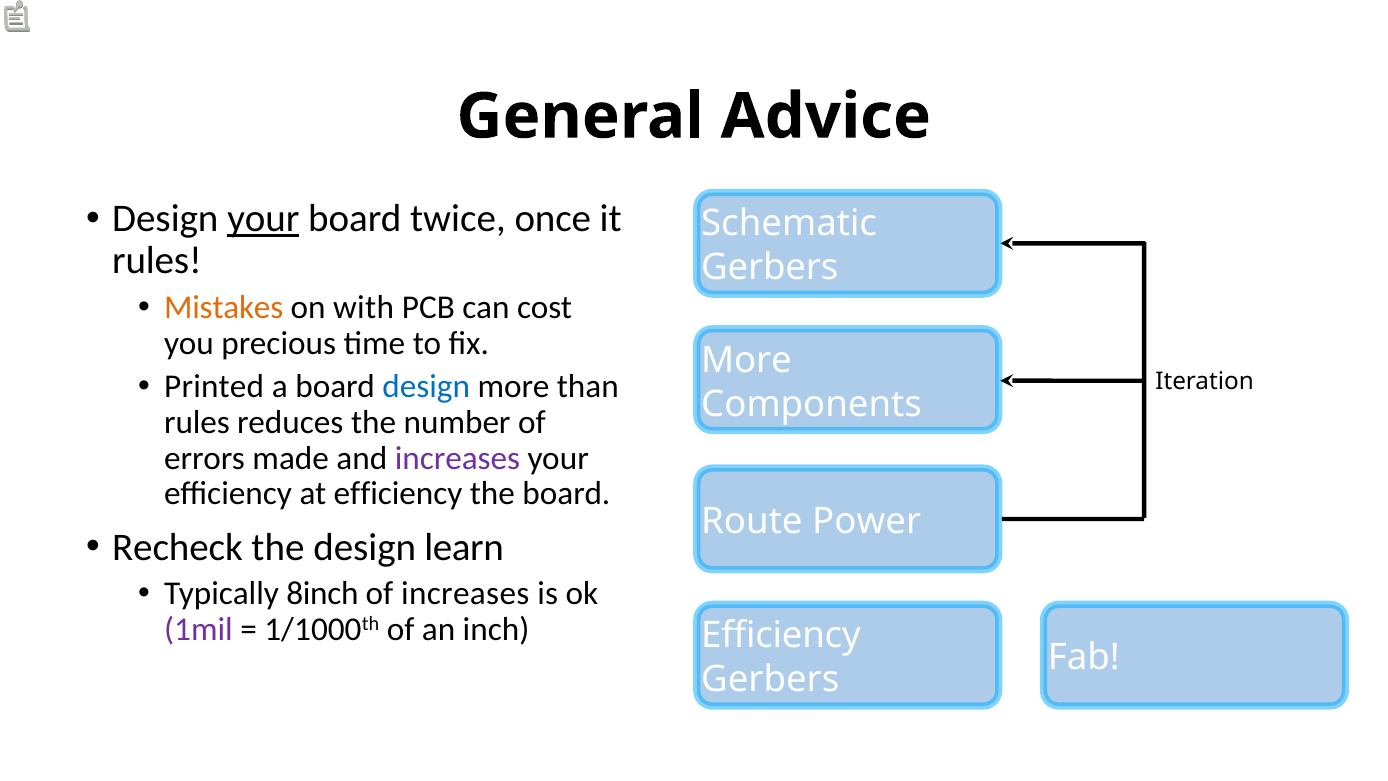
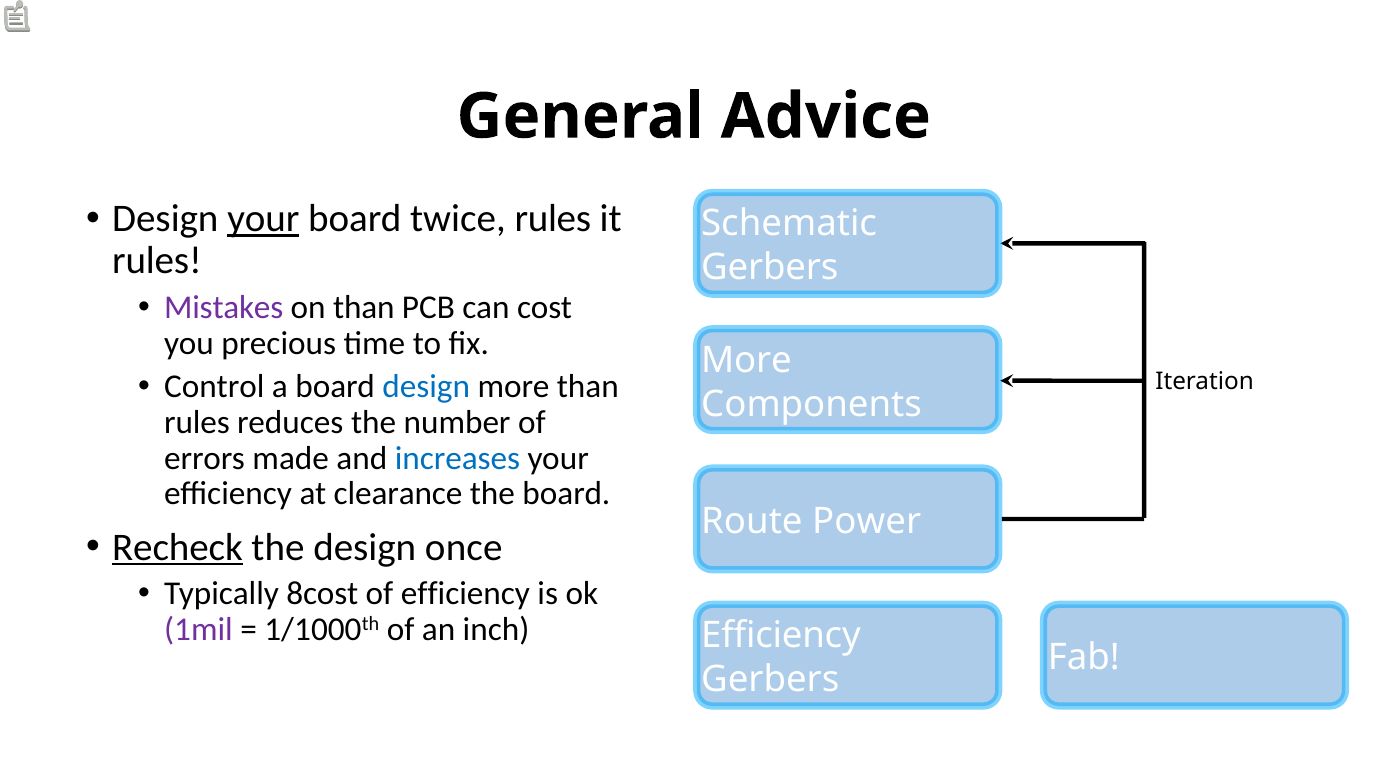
twice once: once -> rules
Mistakes colour: orange -> purple
on with: with -> than
Printed: Printed -> Control
increases at (457, 458) colour: purple -> blue
at efficiency: efficiency -> clearance
Recheck underline: none -> present
learn: learn -> once
8inch: 8inch -> 8cost
of increases: increases -> efficiency
